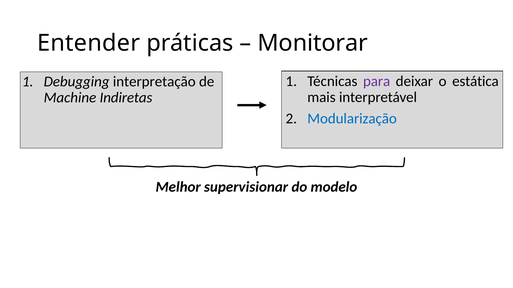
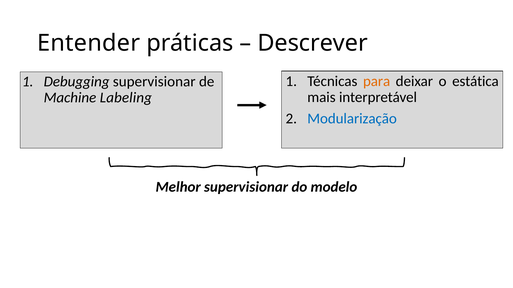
Monitorar: Monitorar -> Descrever
para colour: purple -> orange
Debugging interpretação: interpretação -> supervisionar
Indiretas: Indiretas -> Labeling
